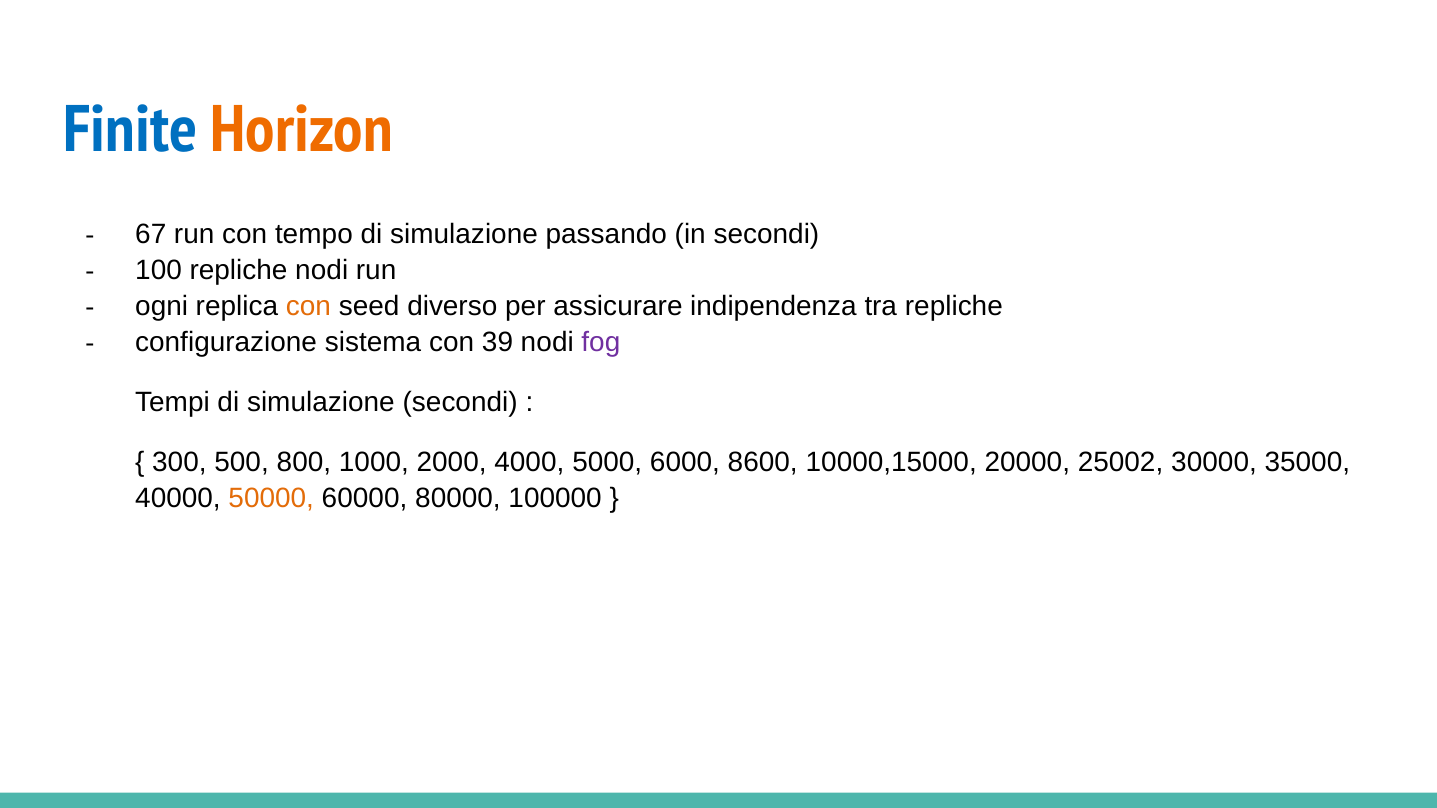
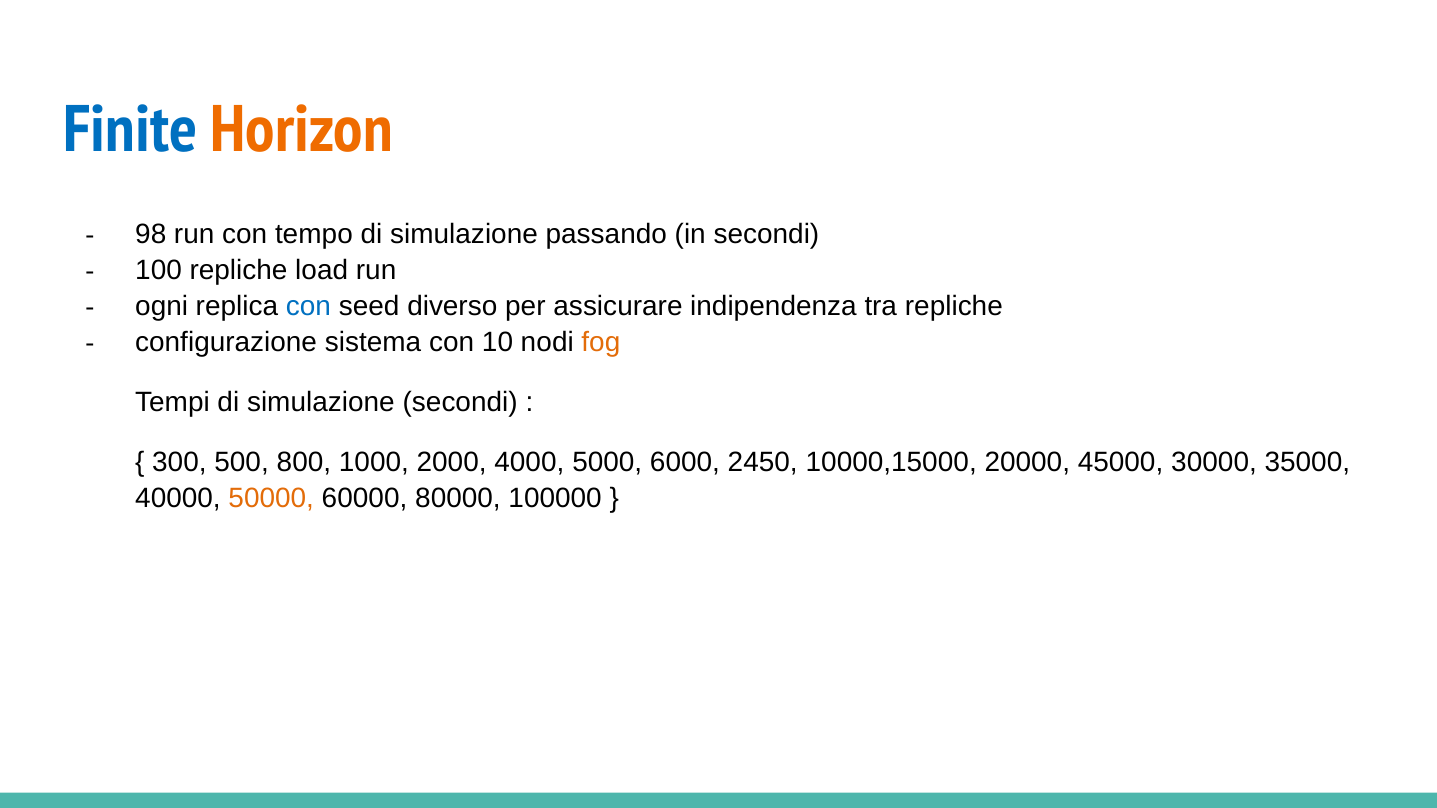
67: 67 -> 98
repliche nodi: nodi -> load
con at (308, 306) colour: orange -> blue
39: 39 -> 10
fog colour: purple -> orange
8600: 8600 -> 2450
25002: 25002 -> 45000
